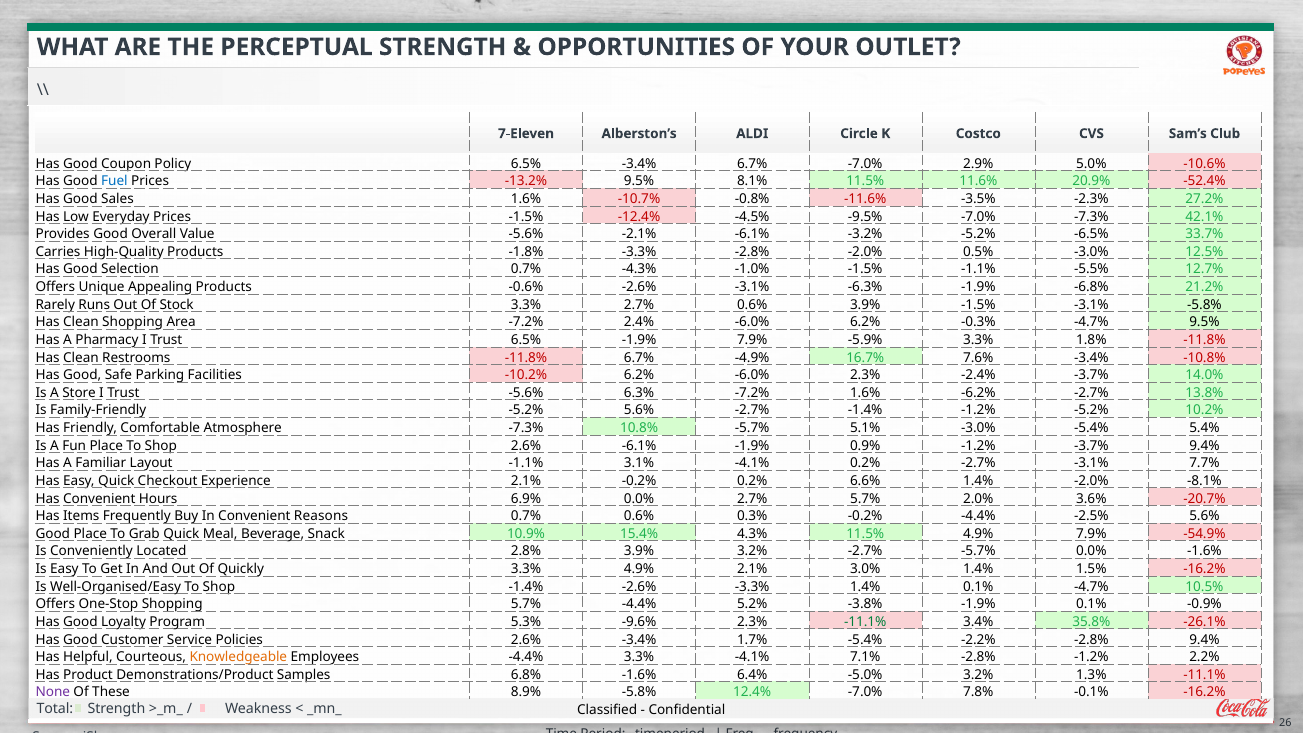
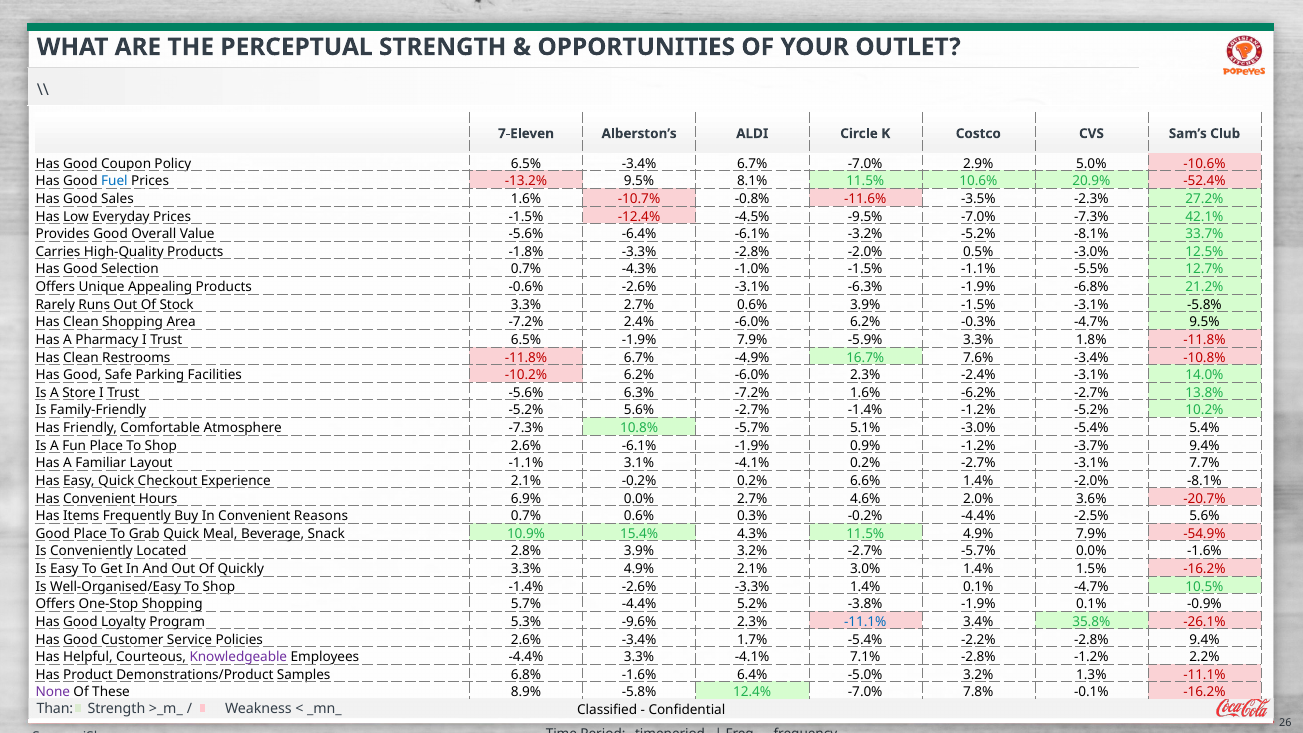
11.6%: 11.6% -> 10.6%
-2.1%: -2.1% -> -6.4%
-5.2% -6.5%: -6.5% -> -8.1%
-2.4% -3.7%: -3.7% -> -3.1%
2.7% 5.7%: 5.7% -> 4.6%
-11.1% at (865, 622) colour: green -> blue
Knowledgeable colour: orange -> purple
Total: Total -> Than
